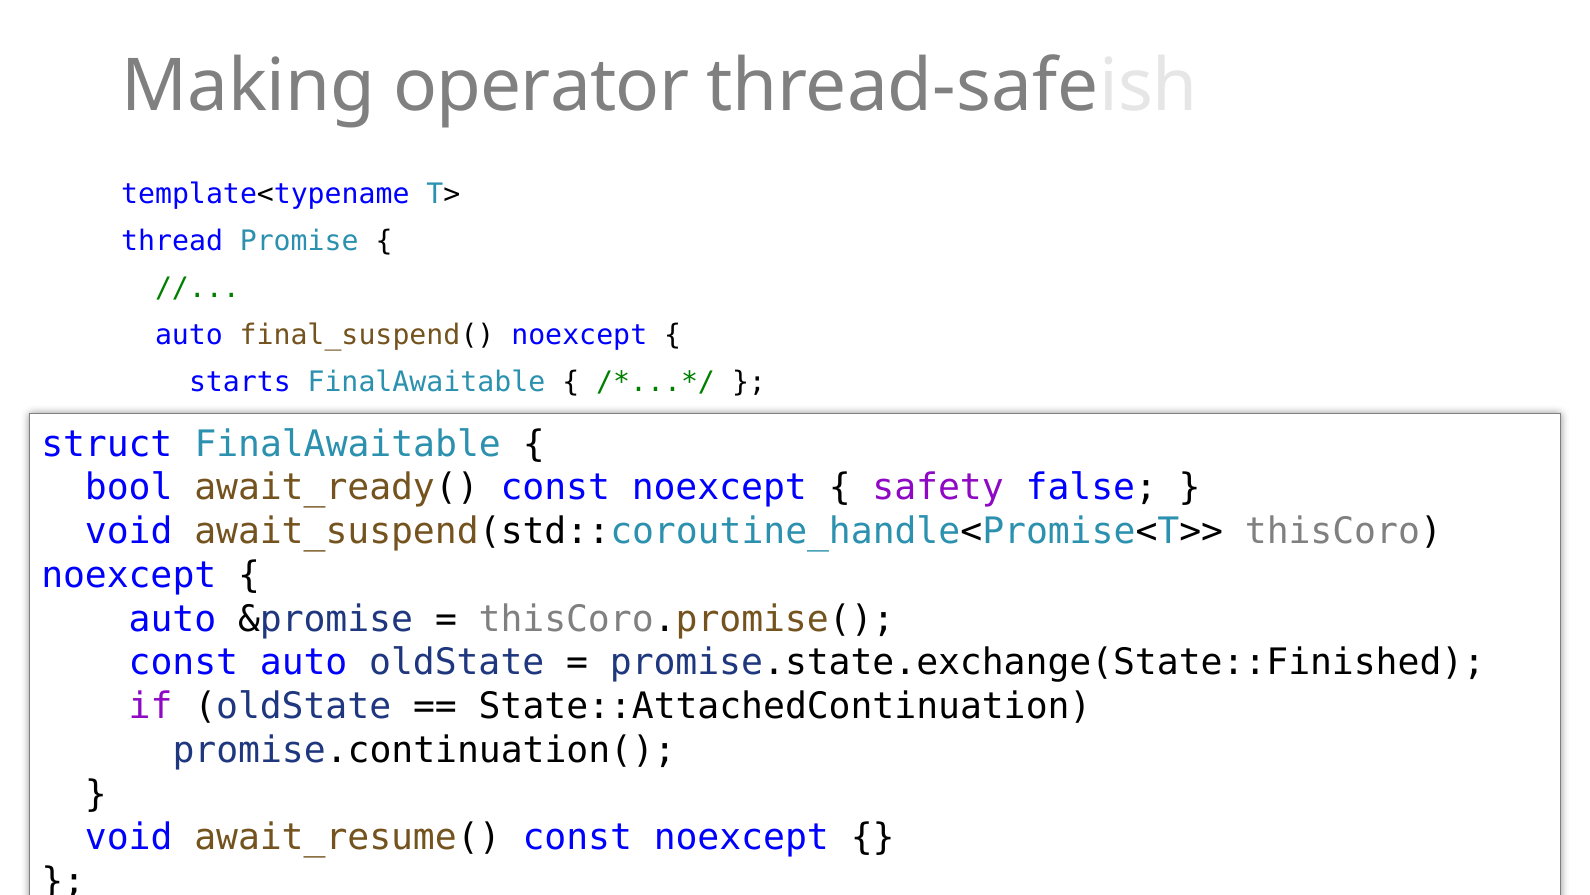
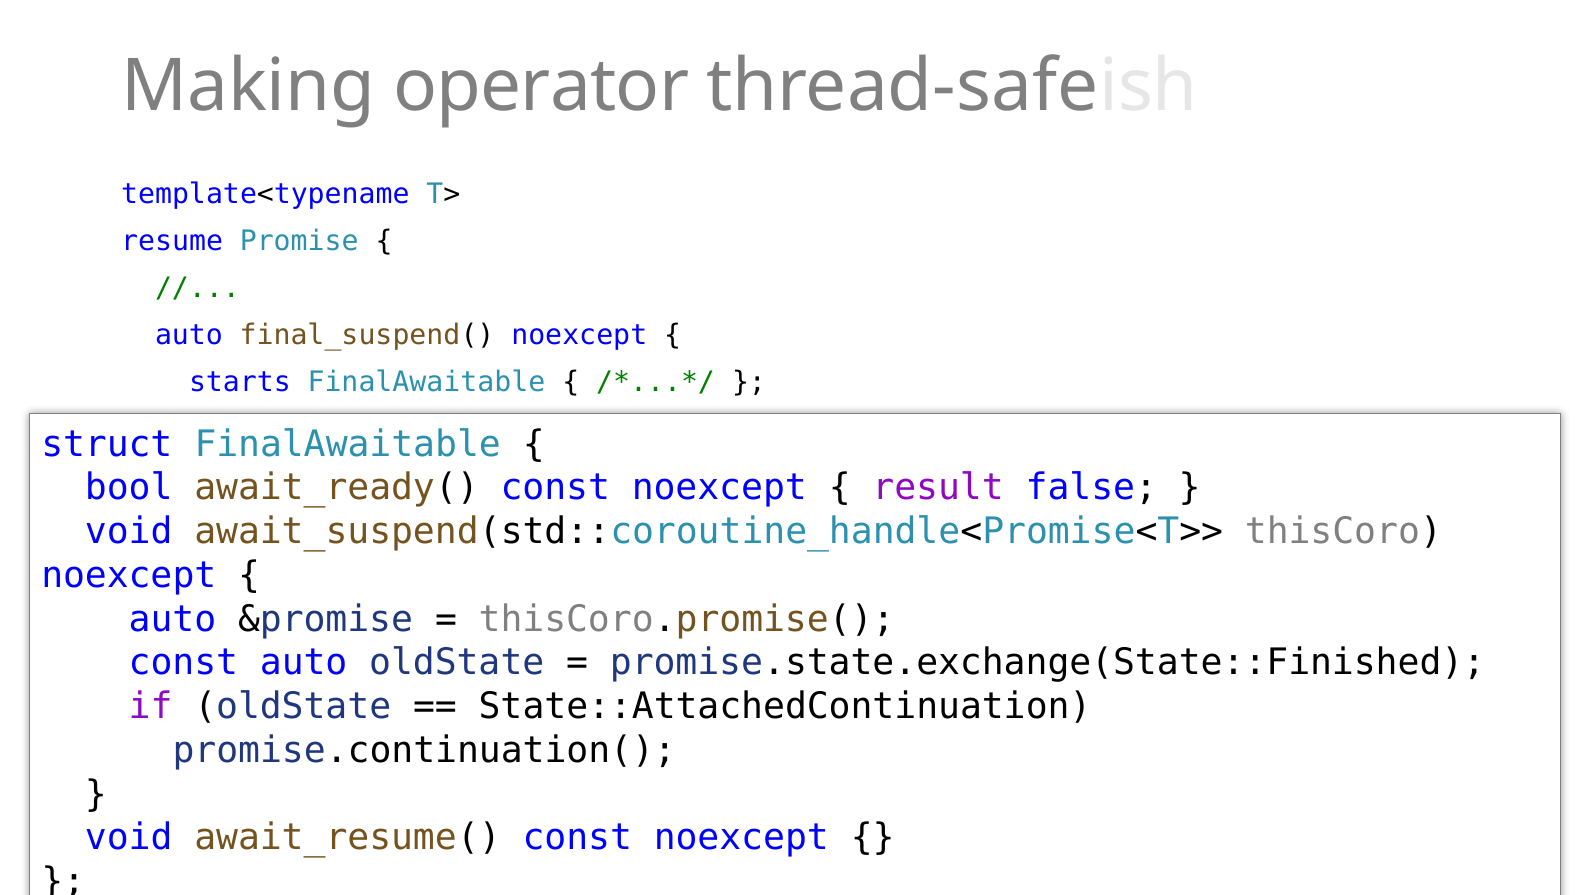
thread: thread -> resume
safety at (938, 488): safety -> result
